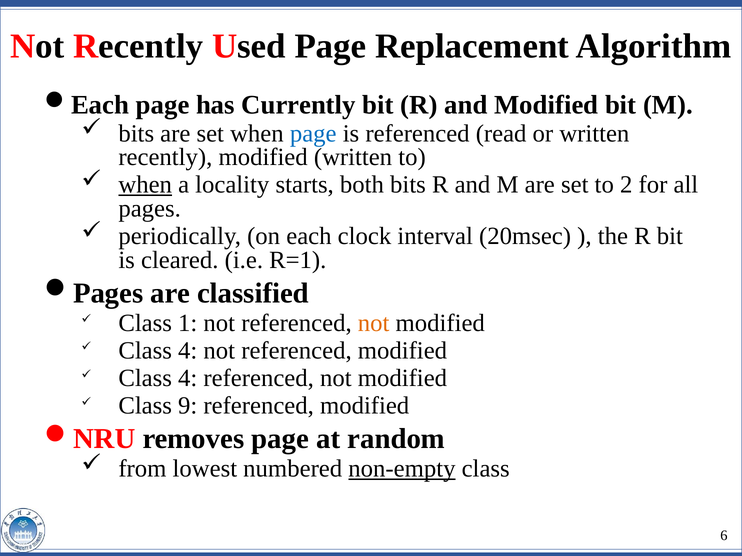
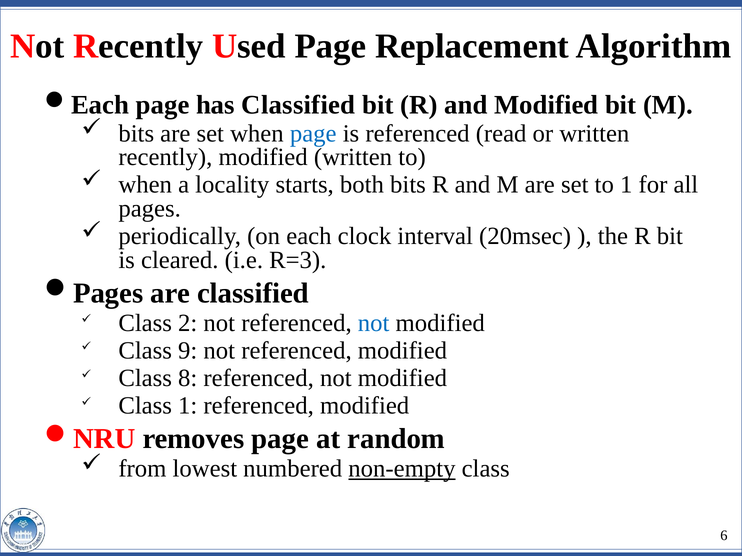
has Currently: Currently -> Classified
when at (145, 185) underline: present -> none
to 2: 2 -> 1
R=1: R=1 -> R=3
1: 1 -> 2
not at (374, 323) colour: orange -> blue
4 at (188, 351): 4 -> 9
4 at (188, 378): 4 -> 8
Class 9: 9 -> 1
